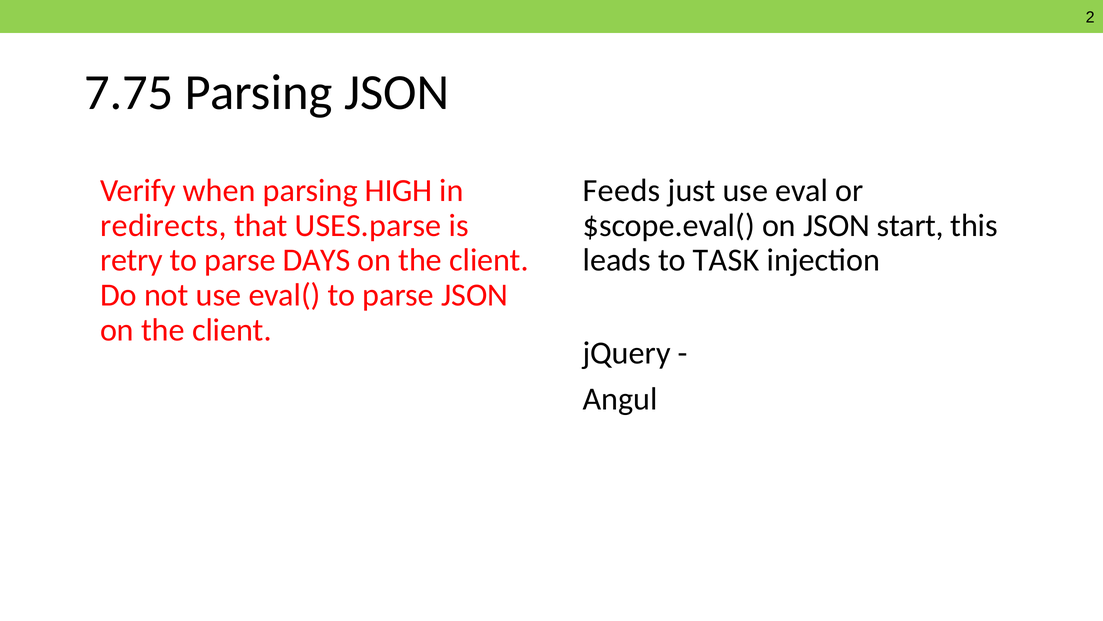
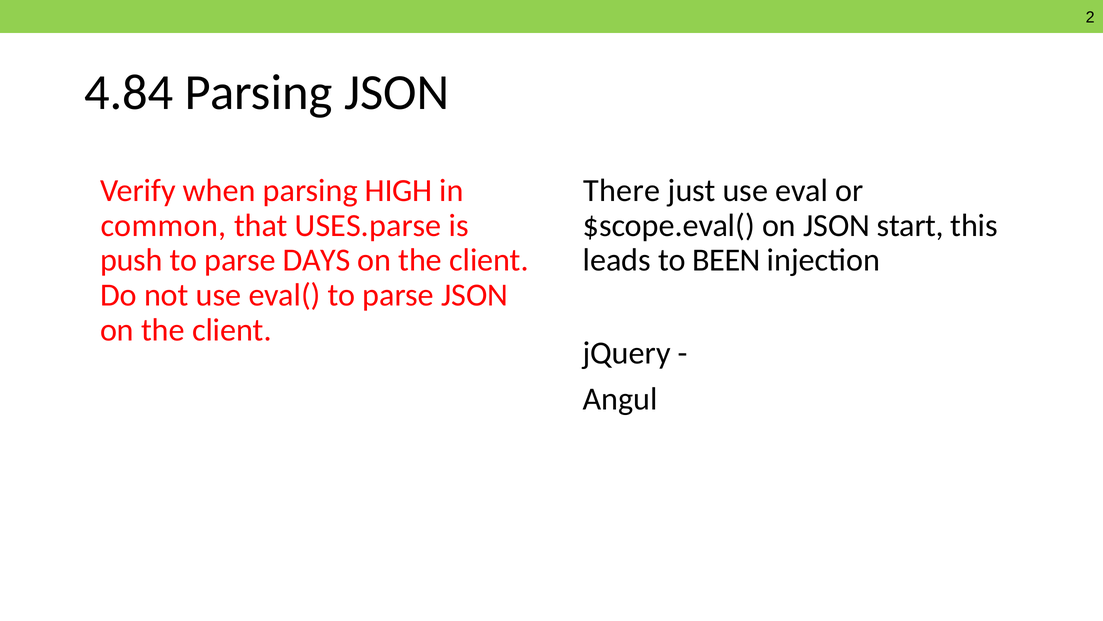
7.75: 7.75 -> 4.84
Feeds: Feeds -> There
redirects: redirects -> common
retry: retry -> push
TASK: TASK -> BEEN
